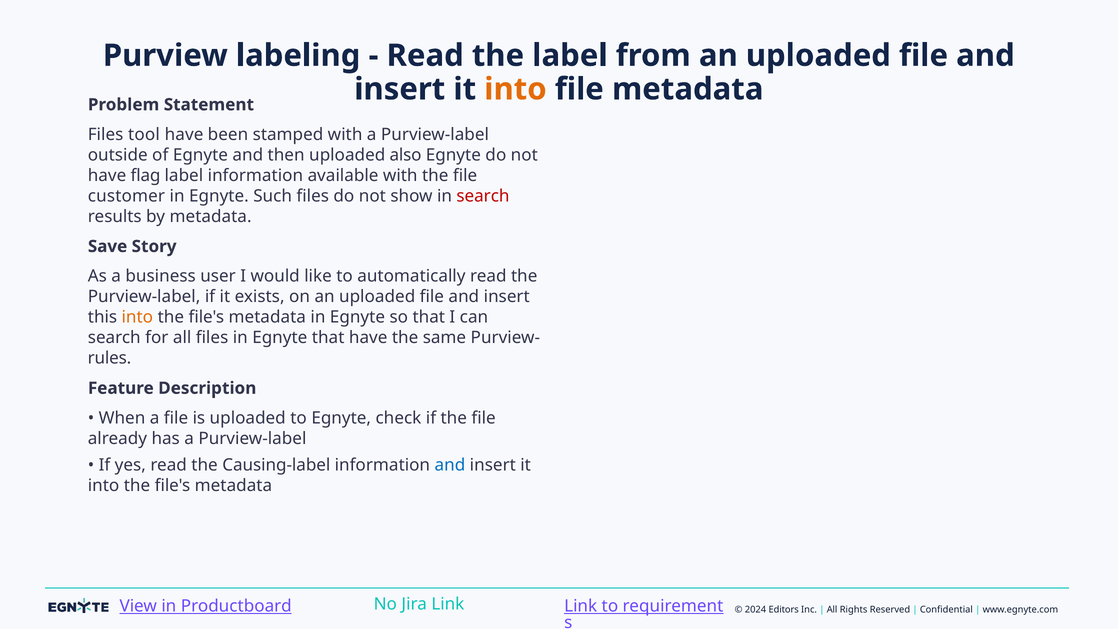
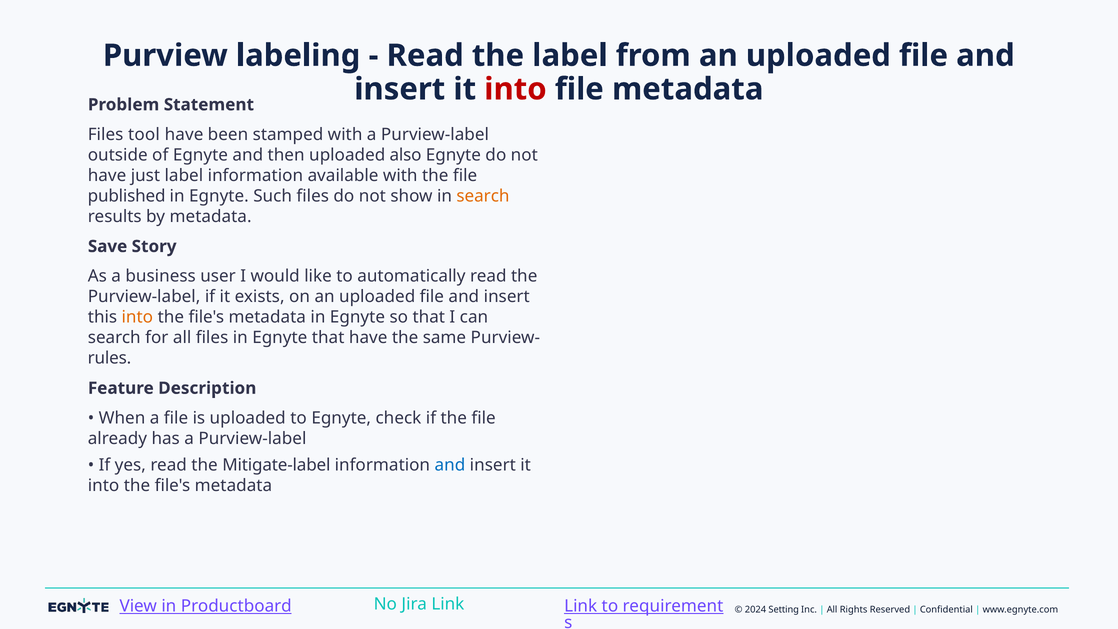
into at (515, 89) colour: orange -> red
flag: flag -> just
customer: customer -> published
search at (483, 196) colour: red -> orange
Causing-label: Causing-label -> Mitigate-label
Editors: Editors -> Setting
